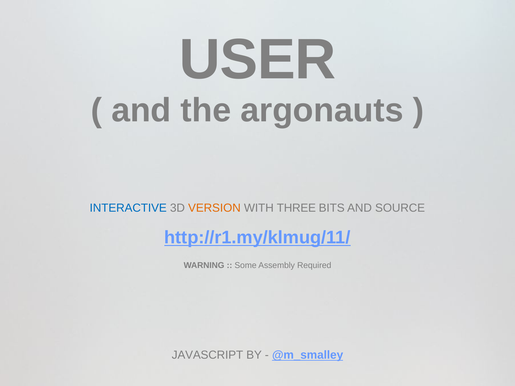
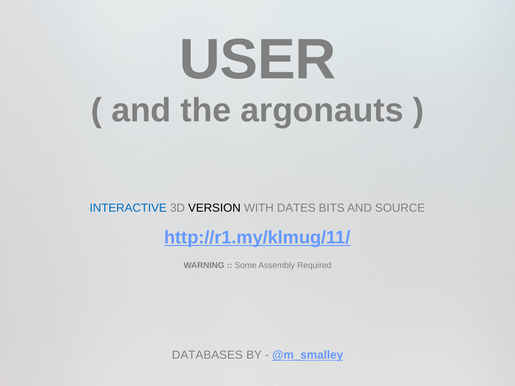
VERSION colour: orange -> black
THREE: THREE -> DATES
JAVASCRIPT: JAVASCRIPT -> DATABASES
